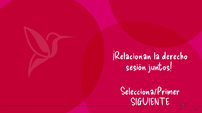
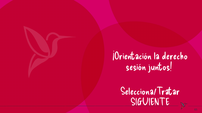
¡Relacionan: ¡Relacionan -> ¡Orientación
Selecciona/Primer: Selecciona/Primer -> Selecciona/Tratar
